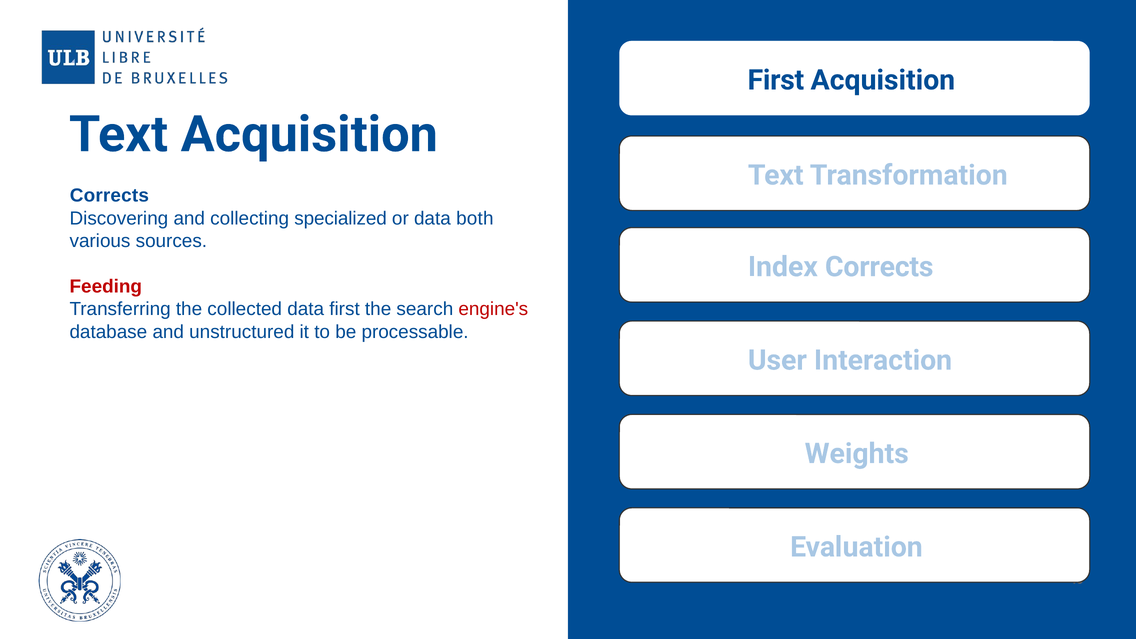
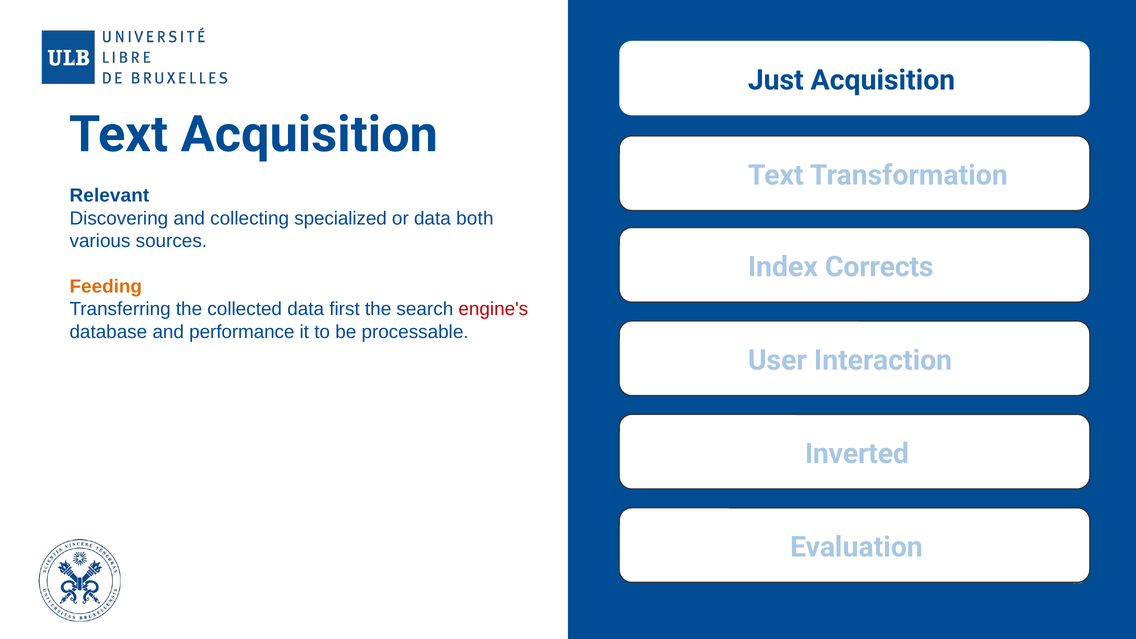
First at (776, 80): First -> Just
Corrects at (109, 196): Corrects -> Relevant
Feeding colour: red -> orange
unstructured: unstructured -> performance
Weights: Weights -> Inverted
